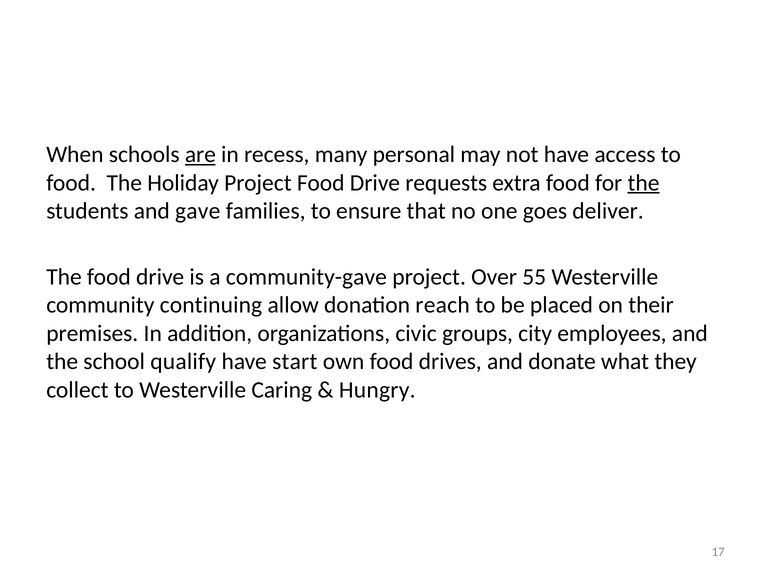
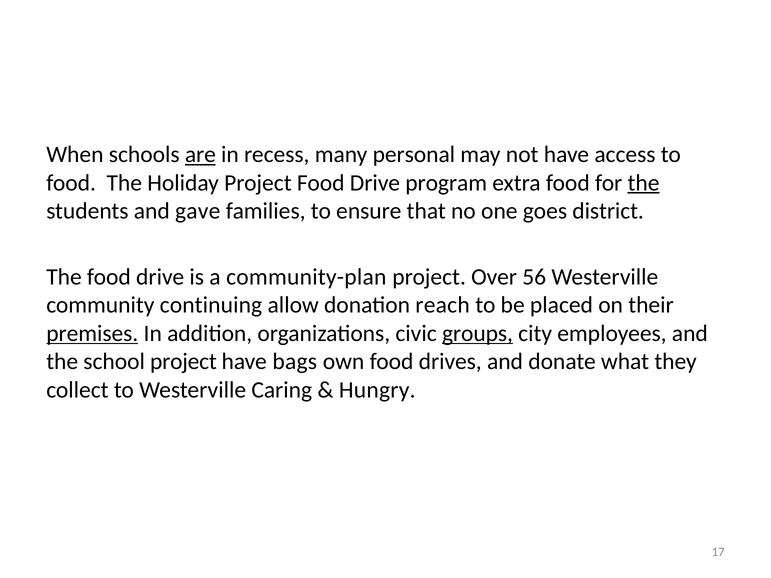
requests: requests -> program
deliver: deliver -> district
community-gave: community-gave -> community-plan
55: 55 -> 56
premises underline: none -> present
groups underline: none -> present
school qualify: qualify -> project
start: start -> bags
